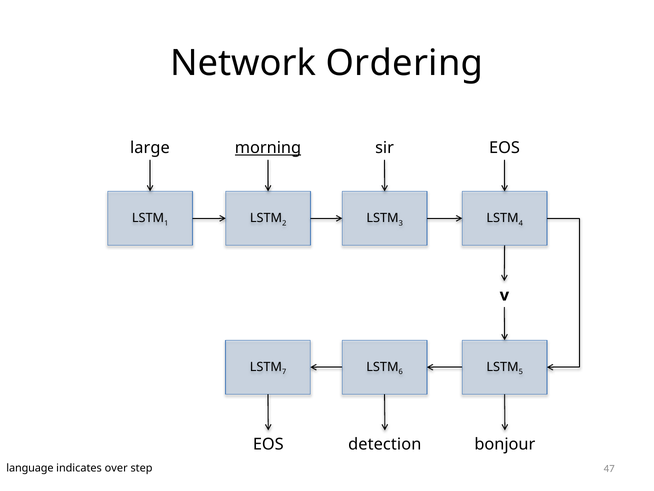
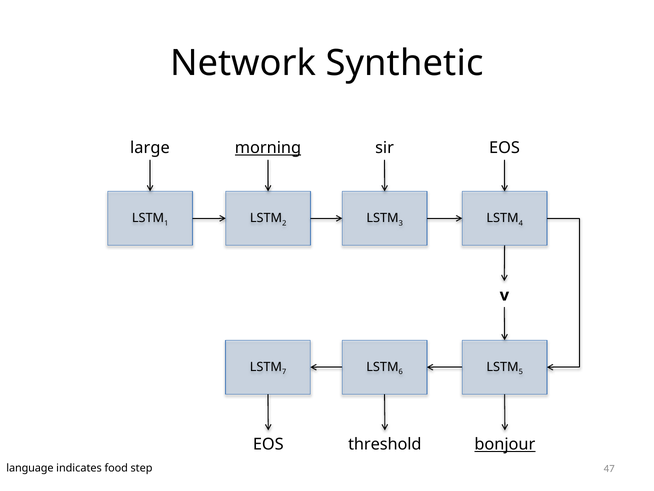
Ordering: Ordering -> Synthetic
detection: detection -> threshold
bonjour underline: none -> present
over: over -> food
